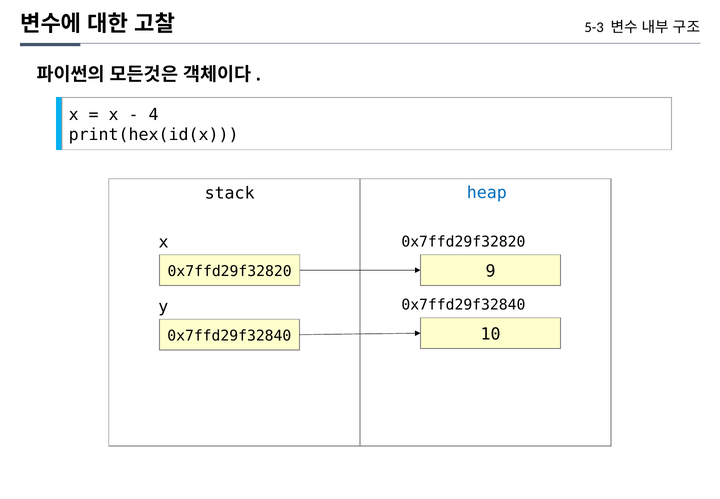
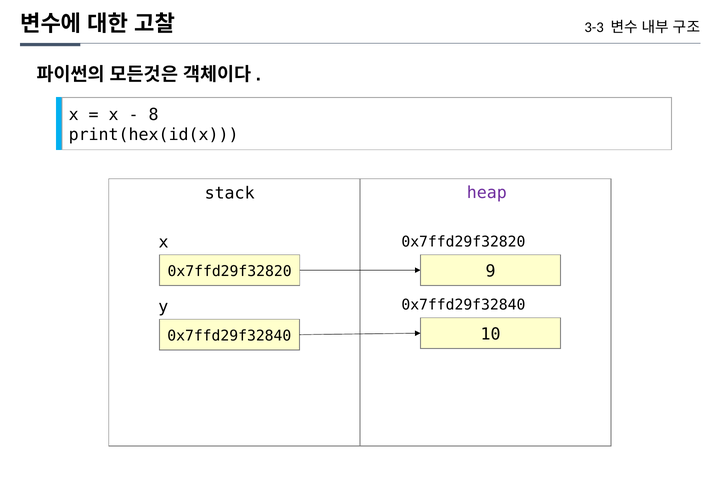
5-3: 5-3 -> 3-3
4: 4 -> 8
heap colour: blue -> purple
